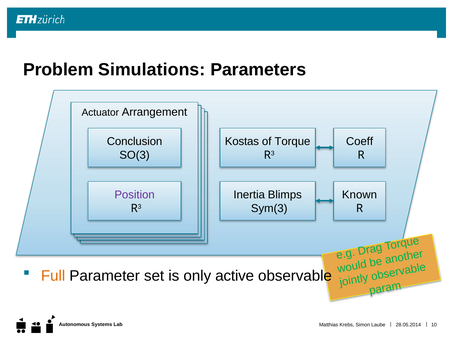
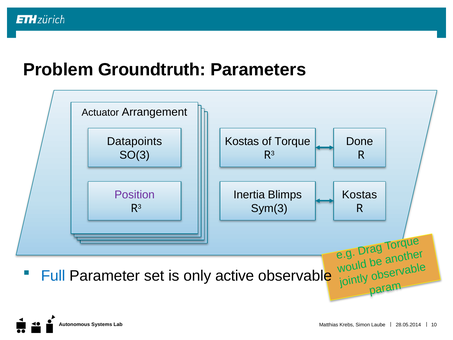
Simulations: Simulations -> Groundtruth
Conclusion: Conclusion -> Datapoints
Coeff: Coeff -> Done
Known at (360, 195): Known -> Kostas
Full colour: orange -> blue
